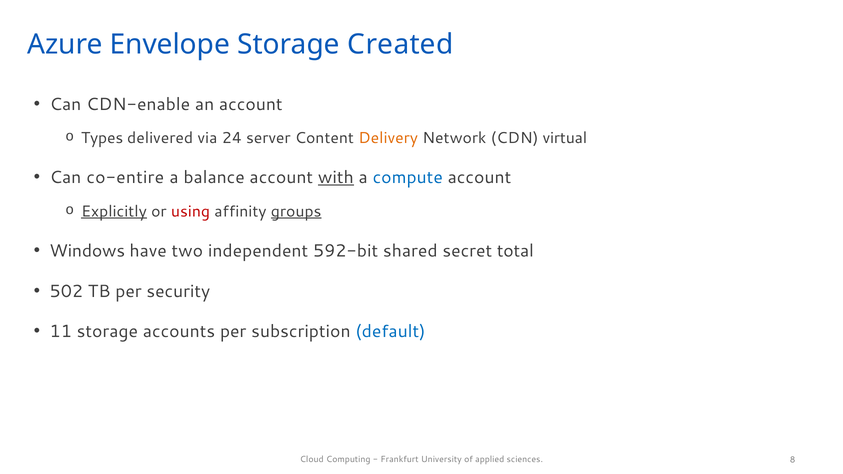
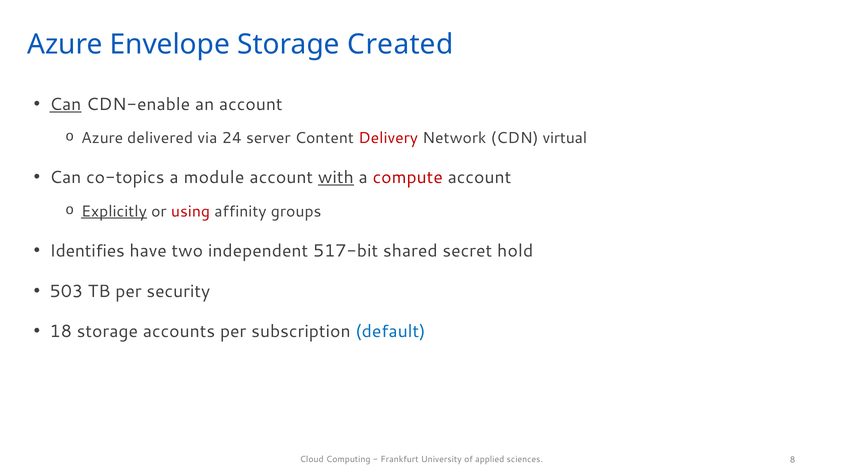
Can at (65, 104) underline: none -> present
Types at (102, 138): Types -> Azure
Delivery colour: orange -> red
co-entire: co-entire -> co-topics
balance: balance -> module
compute colour: blue -> red
groups underline: present -> none
Windows: Windows -> Identifies
592-bit: 592-bit -> 517-bit
total: total -> hold
502: 502 -> 503
11: 11 -> 18
